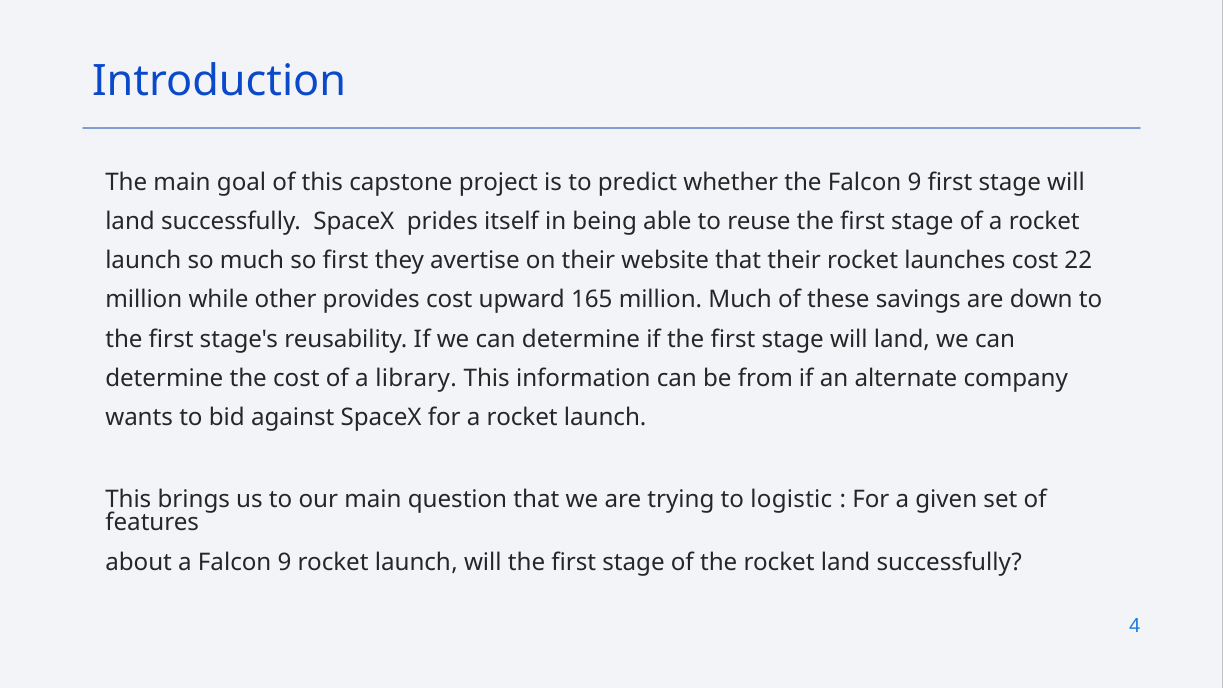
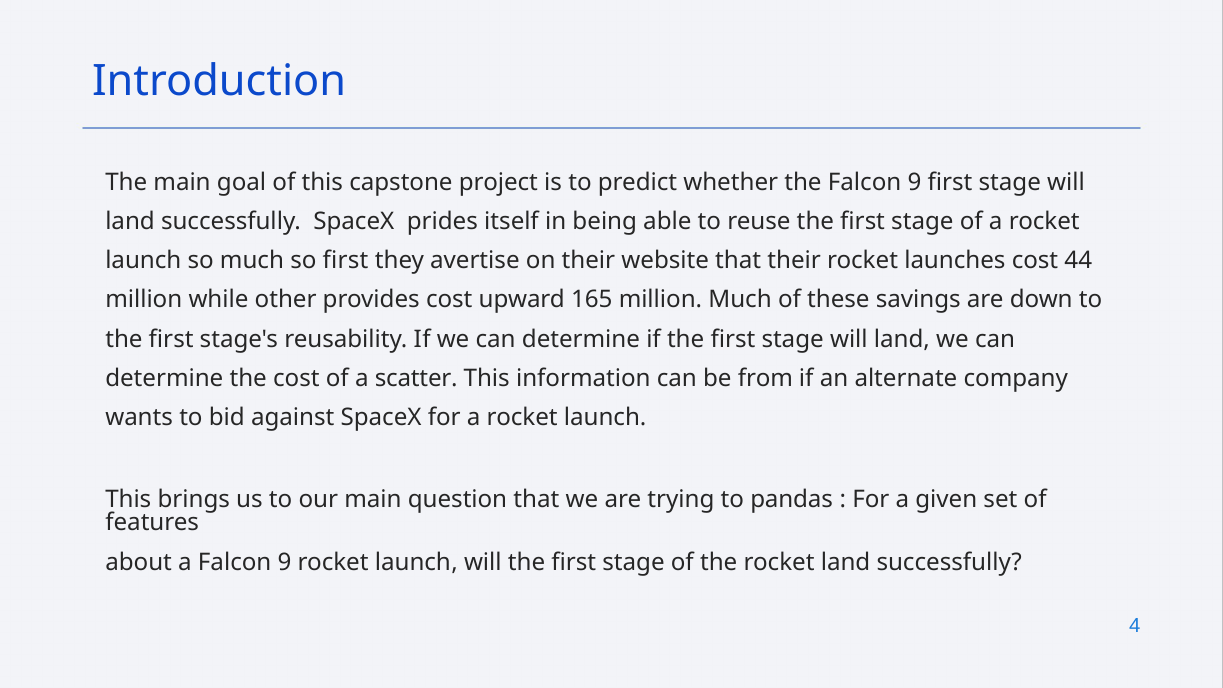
22: 22 -> 44
library: library -> scatter
logistic: logistic -> pandas
